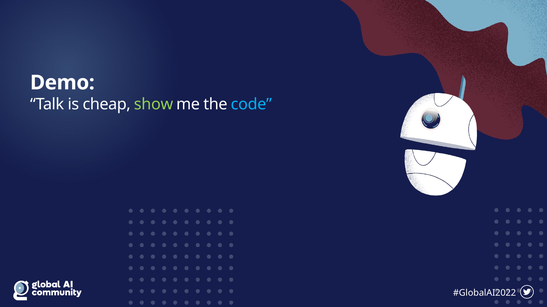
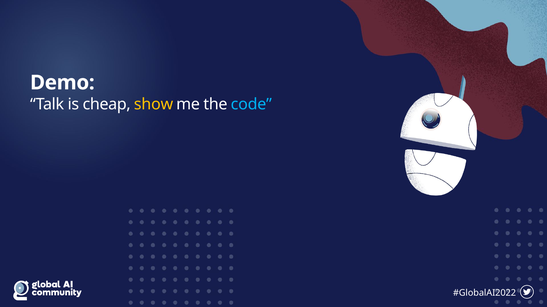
show colour: light green -> yellow
